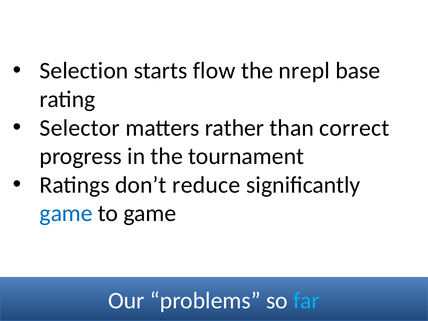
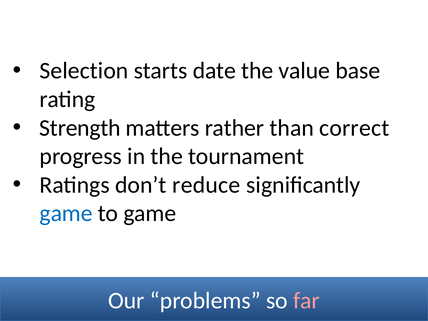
flow: flow -> date
nrepl: nrepl -> value
Selector: Selector -> Strength
far colour: light blue -> pink
